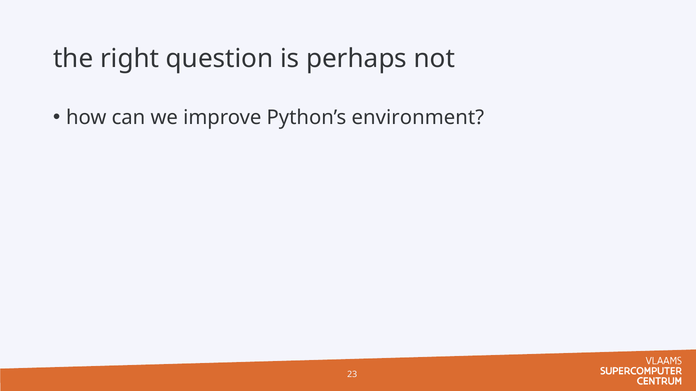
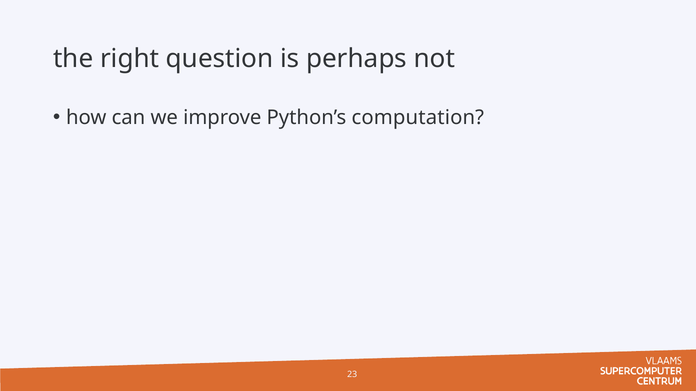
environment: environment -> computation
